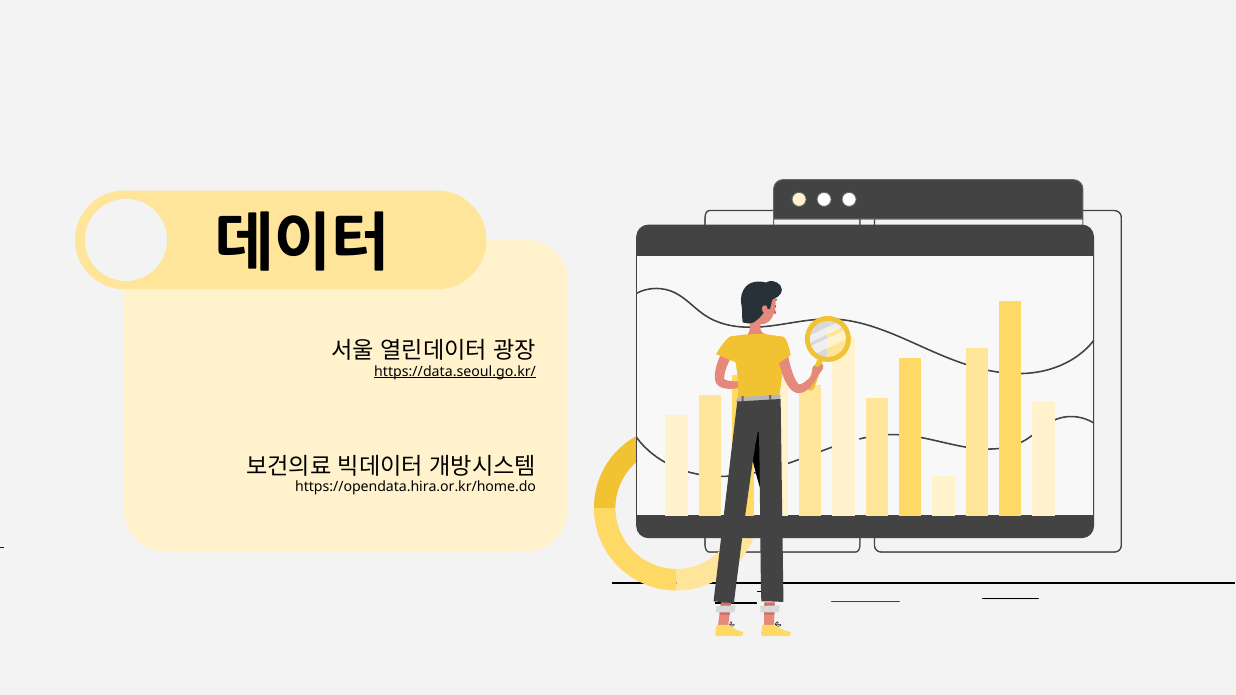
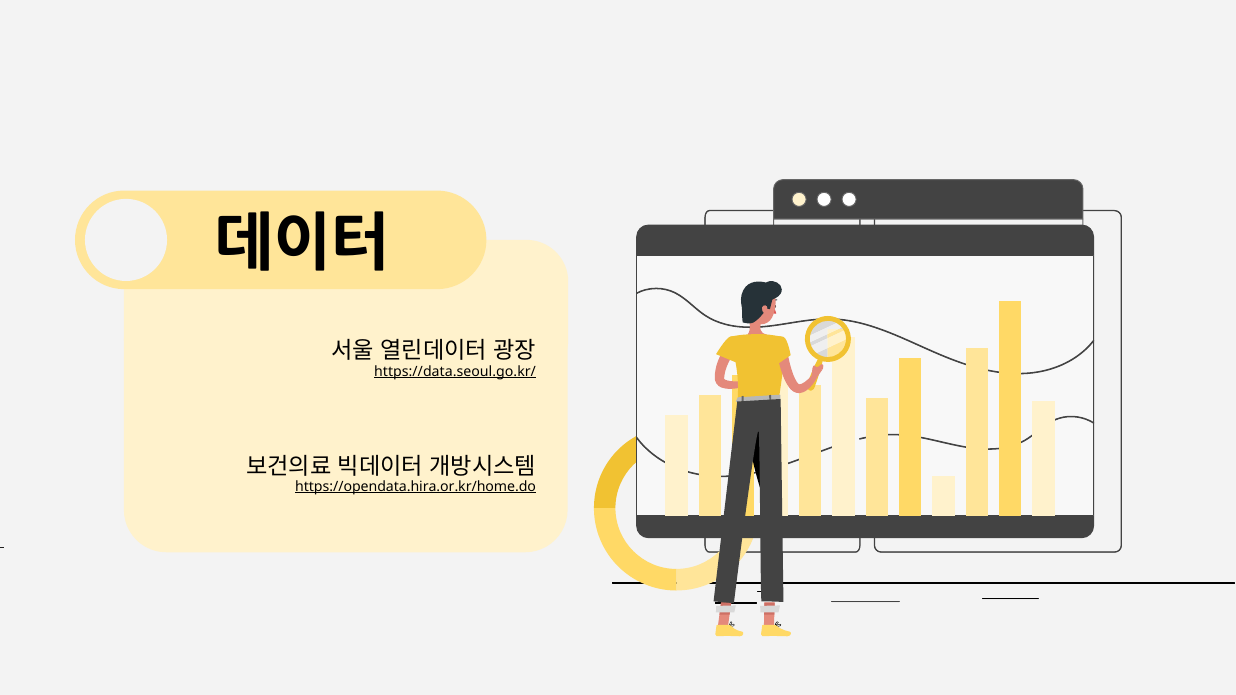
https://opendata.hira.or.kr/home.do underline: none -> present
